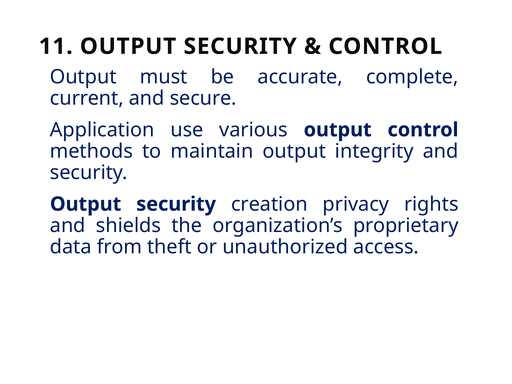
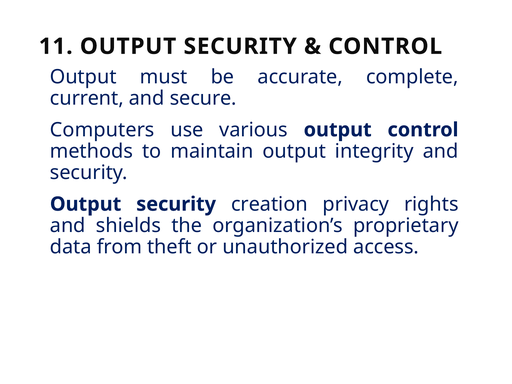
Application: Application -> Computers
